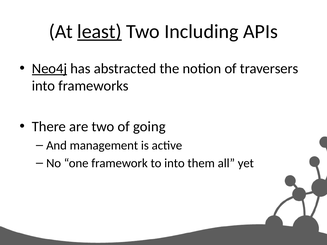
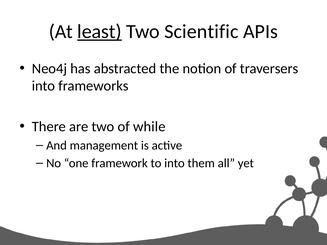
Including: Including -> Scientific
Neo4j underline: present -> none
going: going -> while
